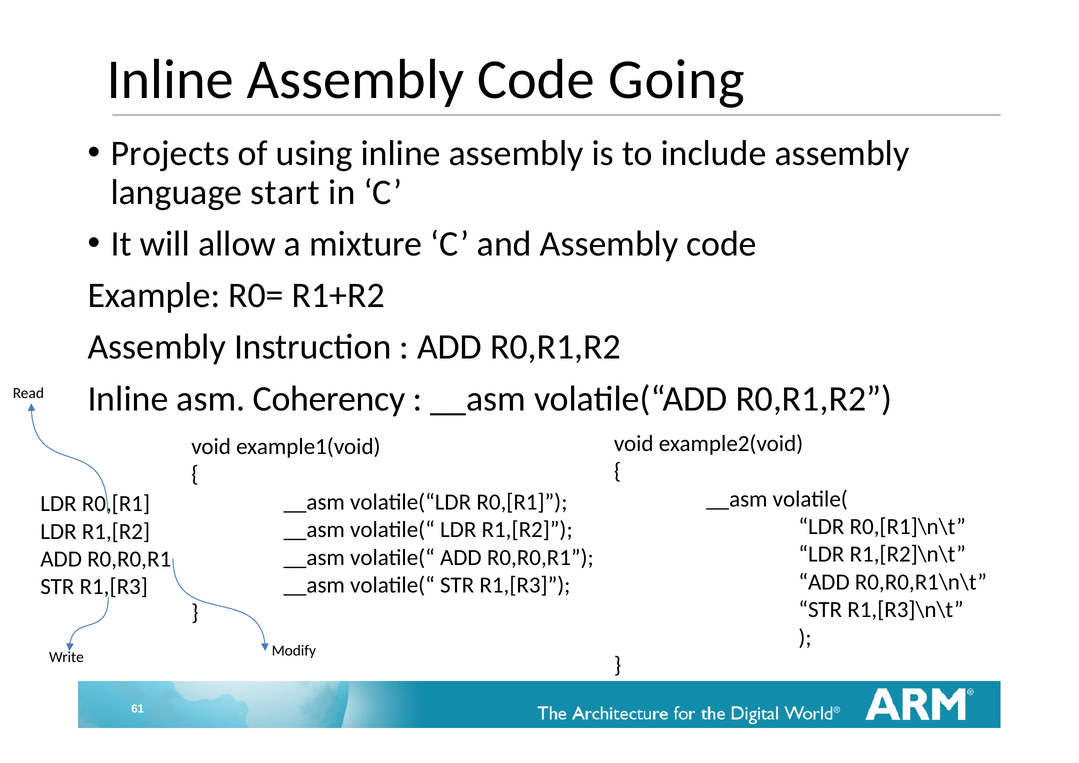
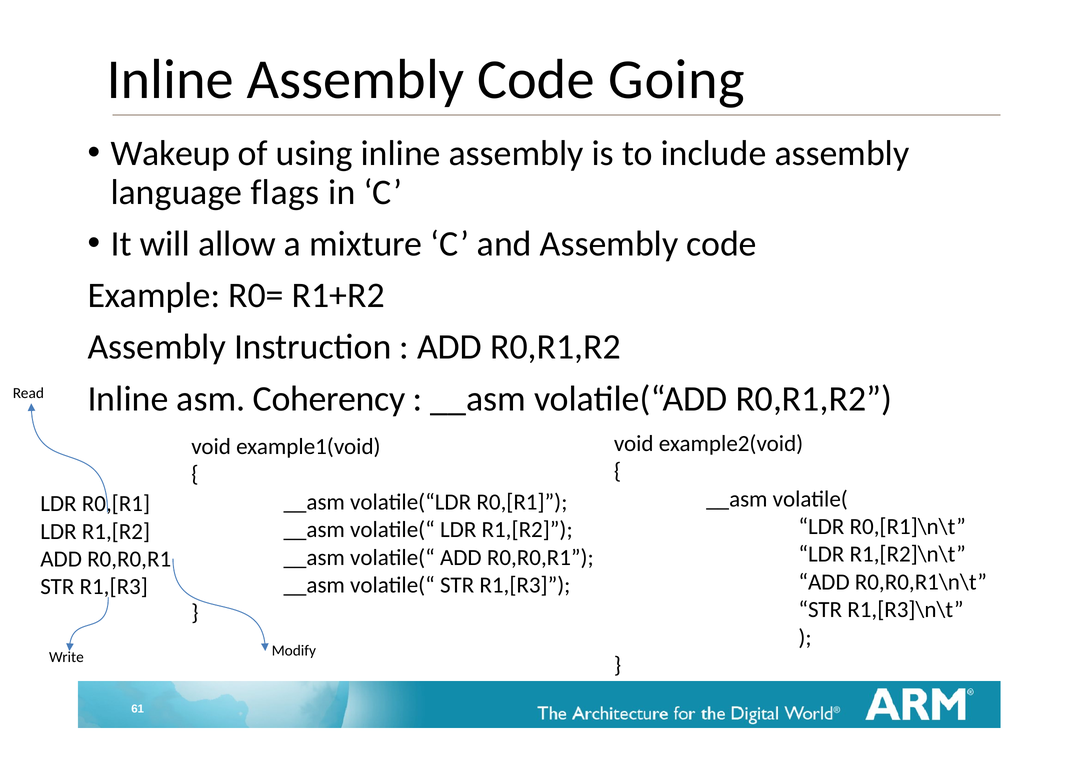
Projects: Projects -> Wakeup
start: start -> flags
